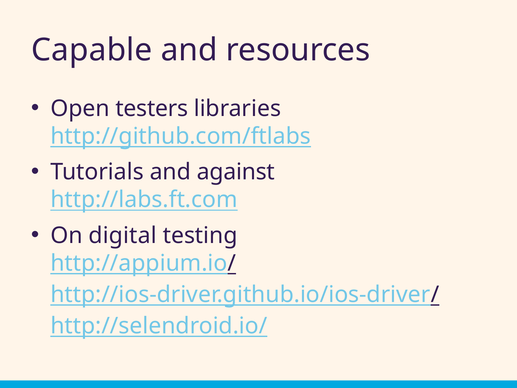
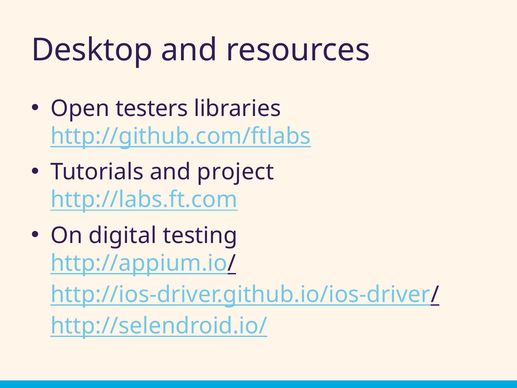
Capable: Capable -> Desktop
against: against -> project
